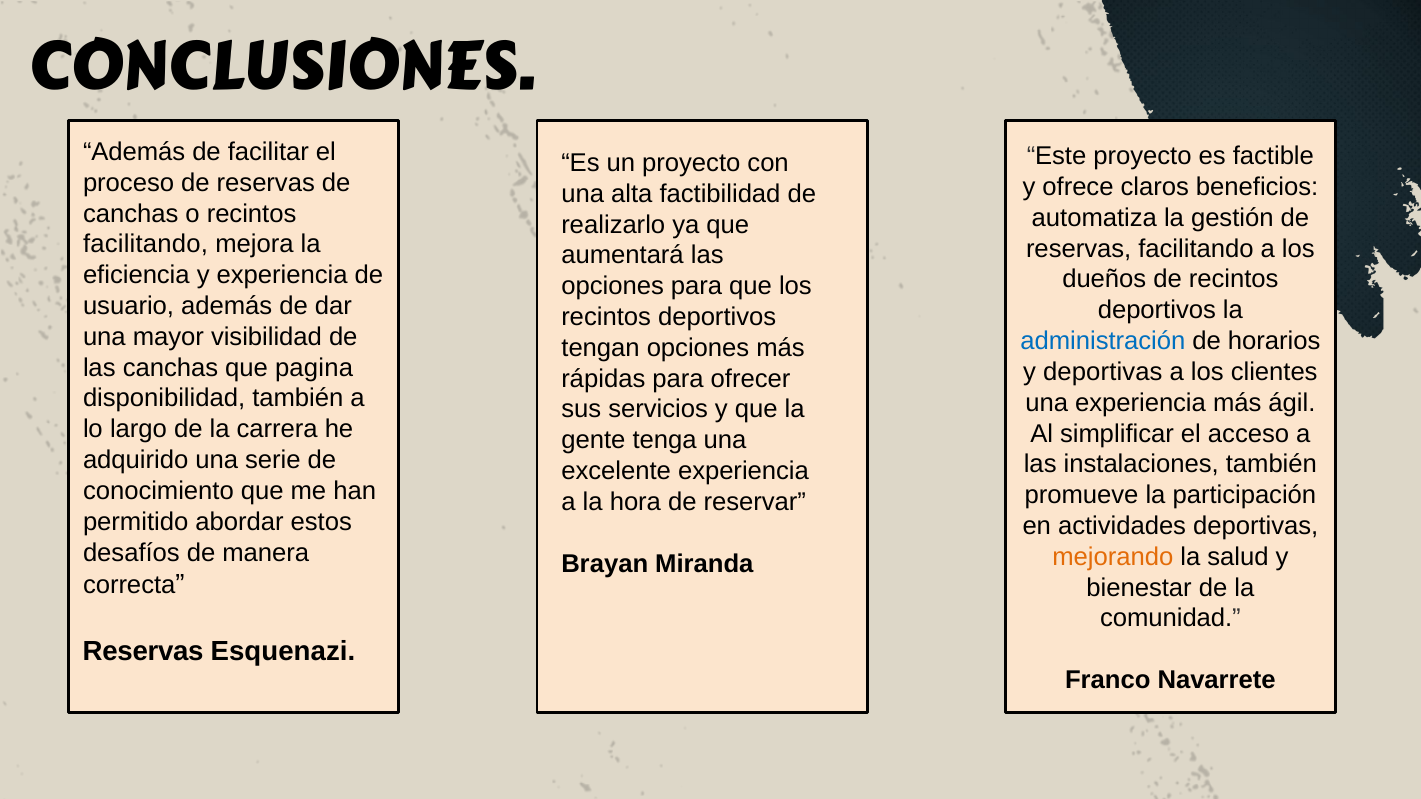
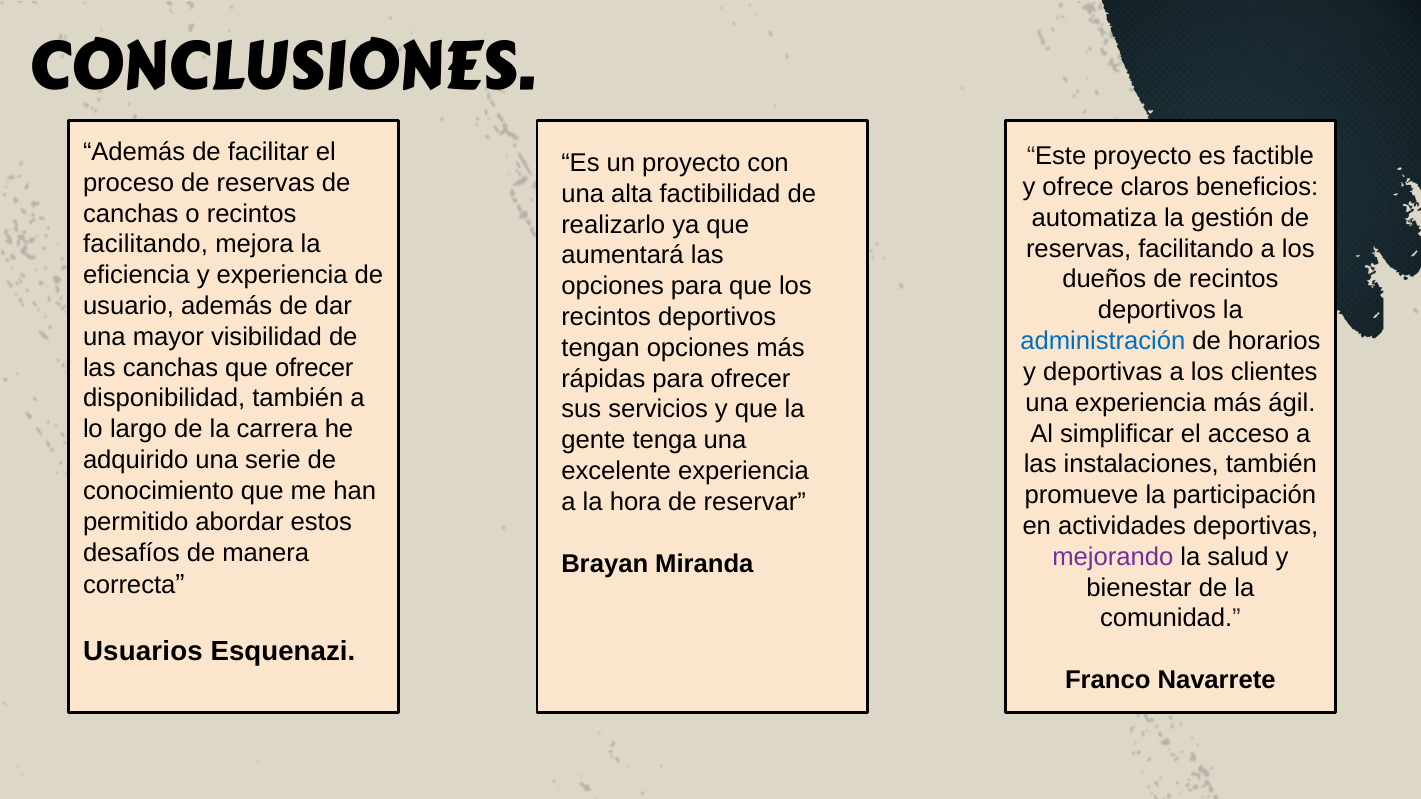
que pagina: pagina -> ofrecer
mejorando colour: orange -> purple
Reservas at (143, 651): Reservas -> Usuarios
